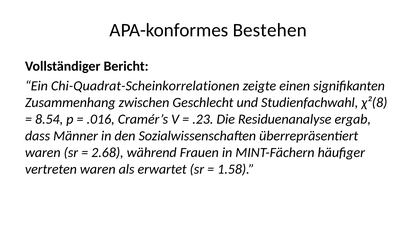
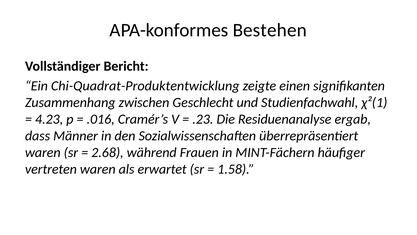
Chi-Quadrat-Scheinkorrelationen: Chi-Quadrat-Scheinkorrelationen -> Chi-Quadrat-Produktentwicklung
χ²(8: χ²(8 -> χ²(1
8.54: 8.54 -> 4.23
